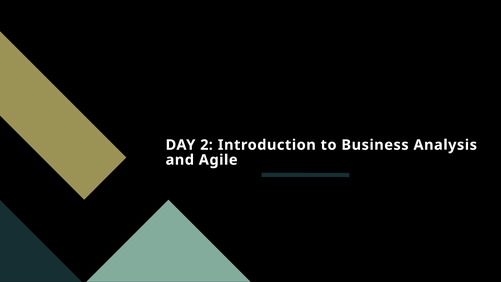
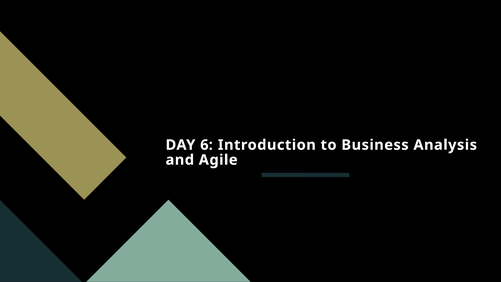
2: 2 -> 6
